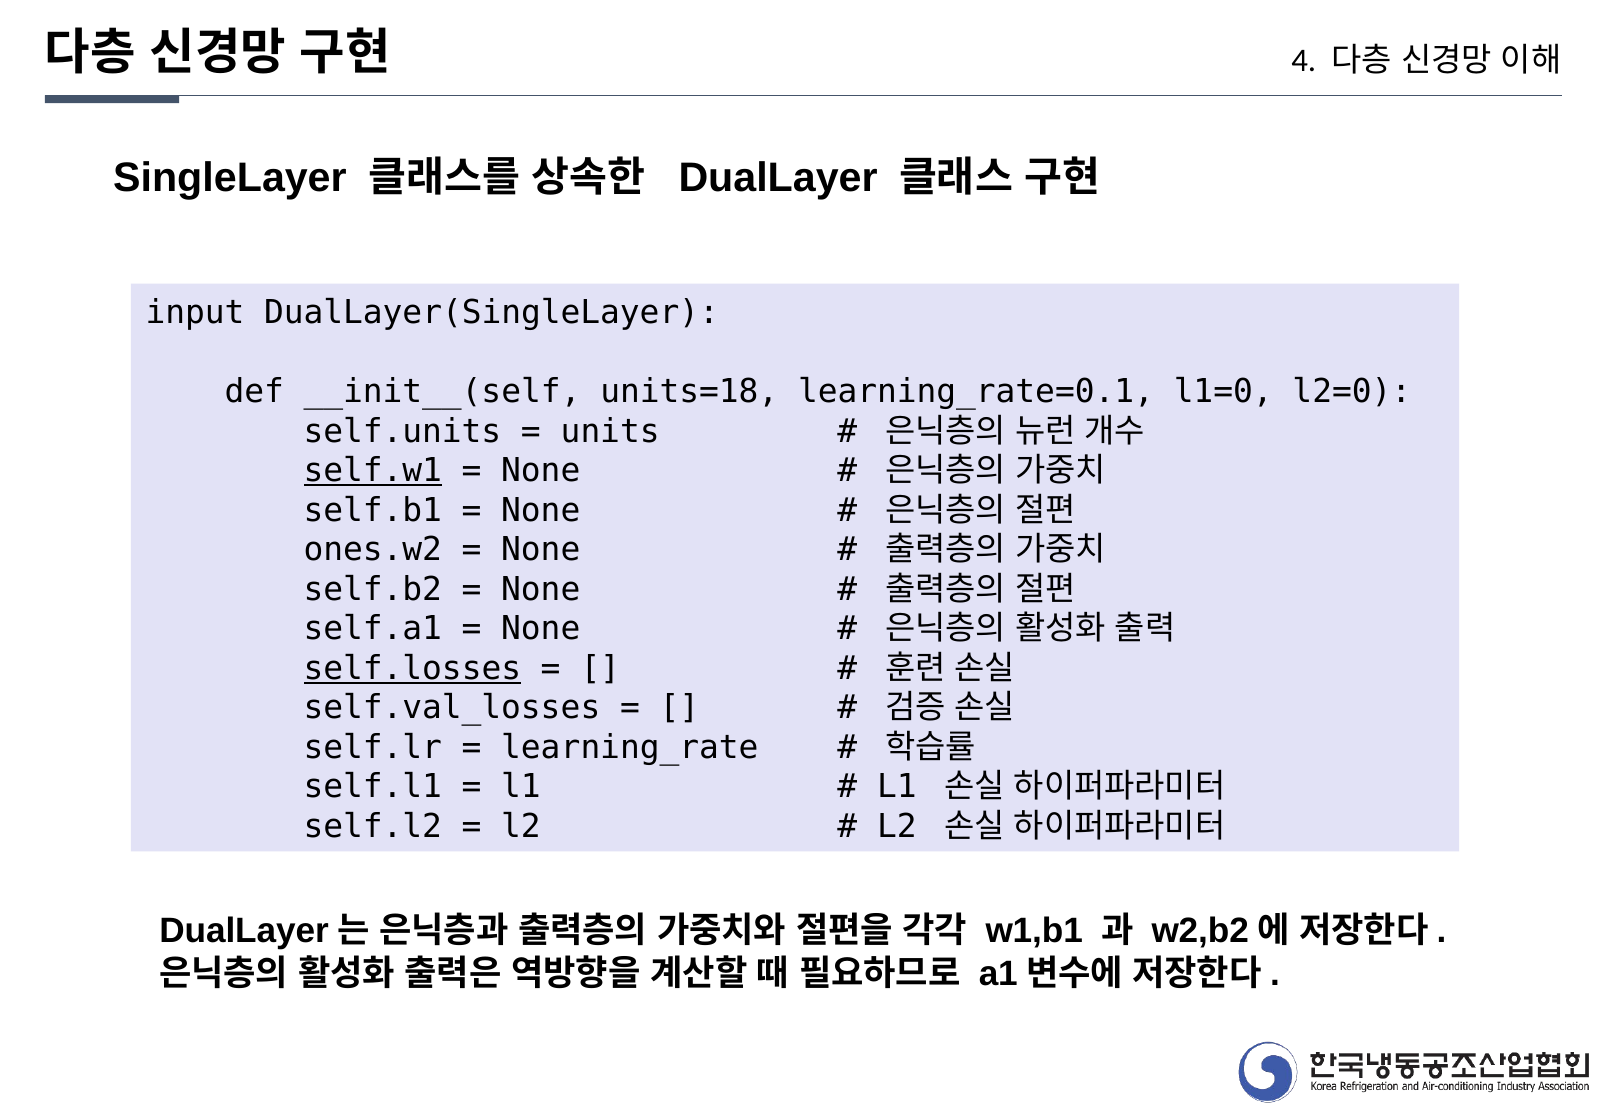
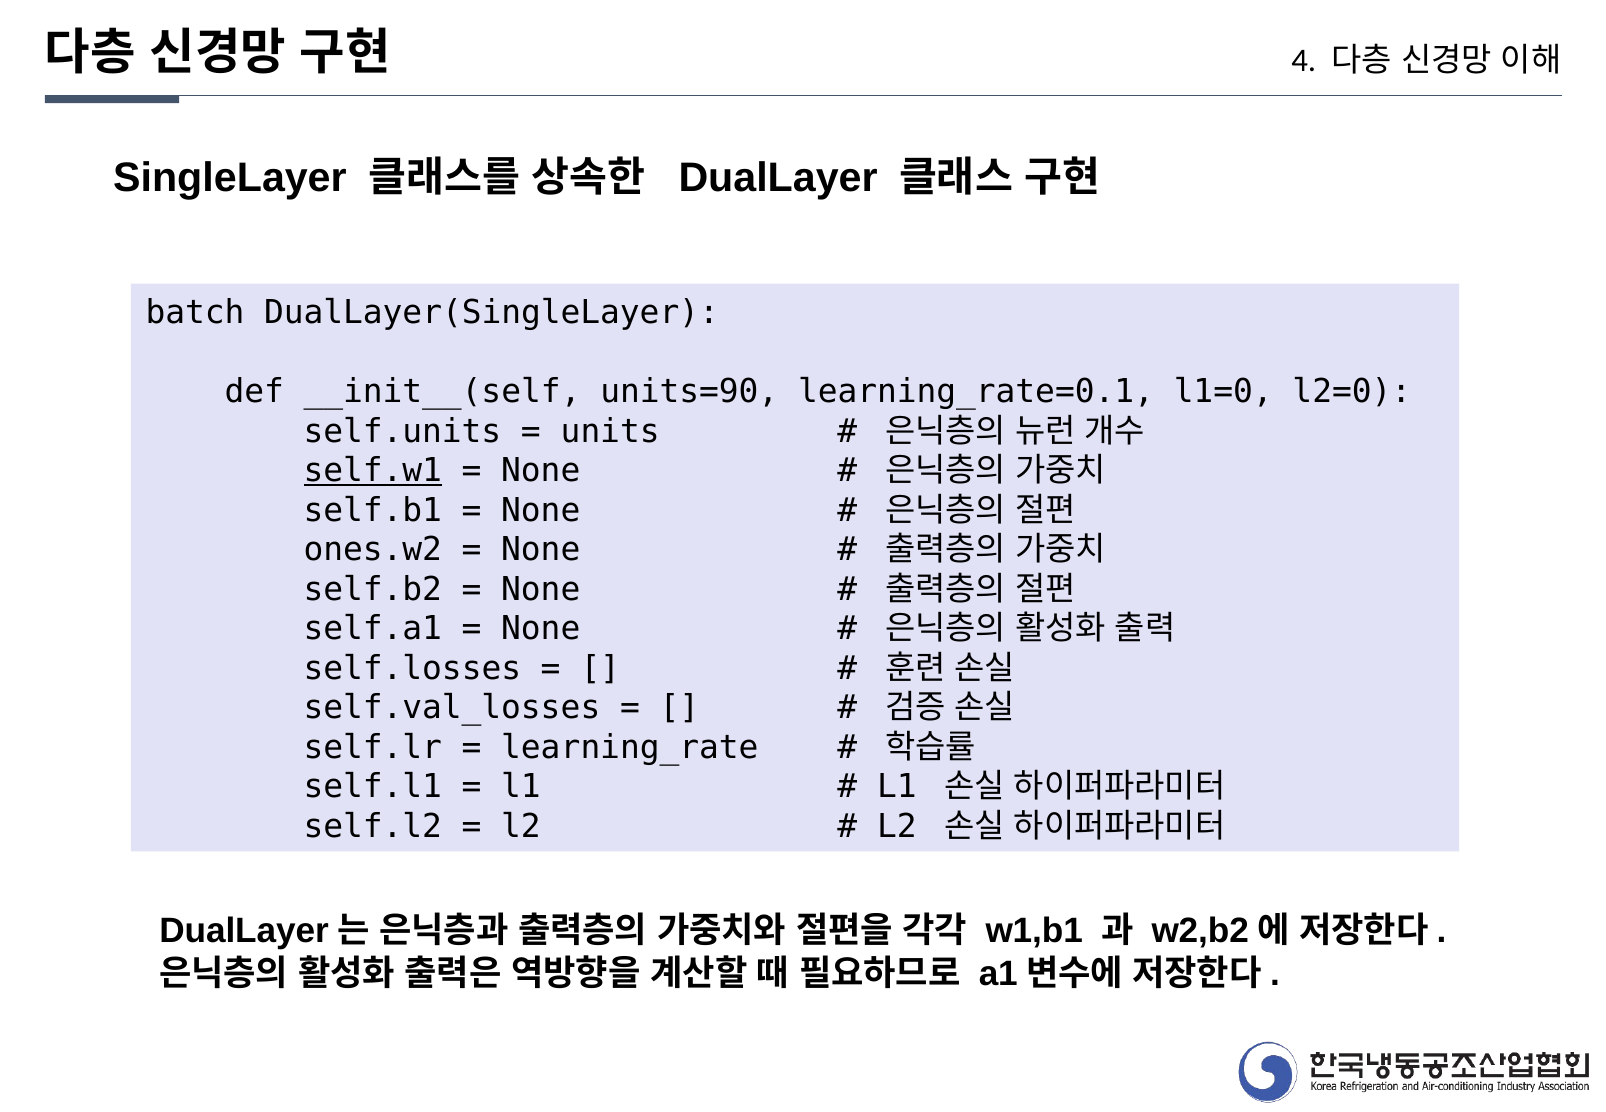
input: input -> batch
units=18: units=18 -> units=90
self.losses underline: present -> none
